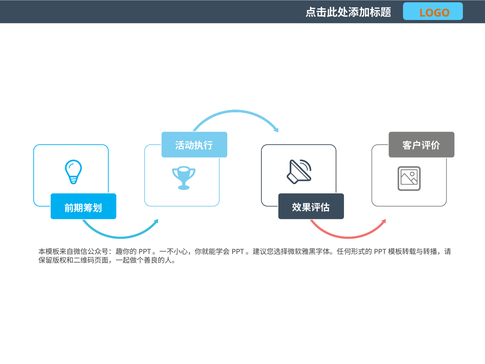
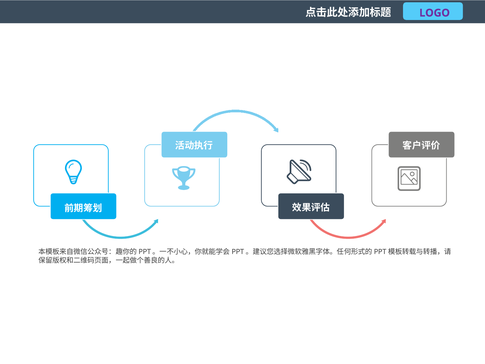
LOGO colour: orange -> purple
